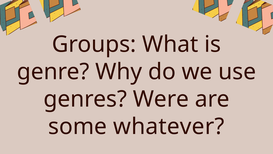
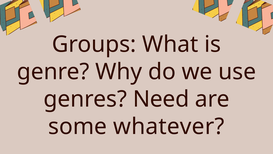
Were: Were -> Need
